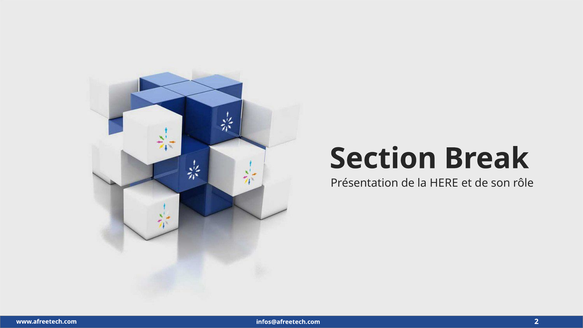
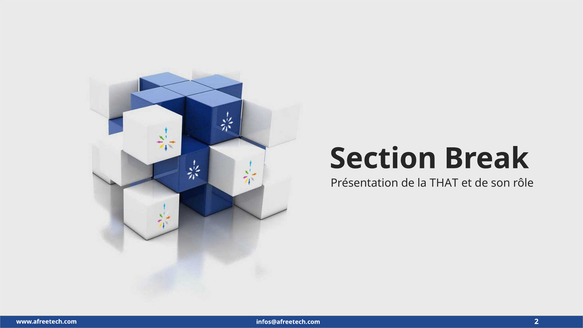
HERE: HERE -> THAT
